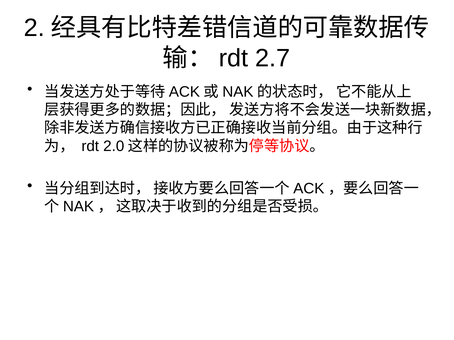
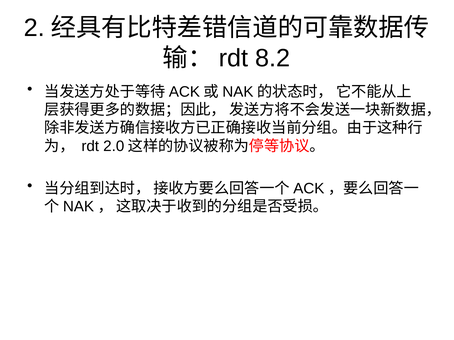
2.7: 2.7 -> 8.2
